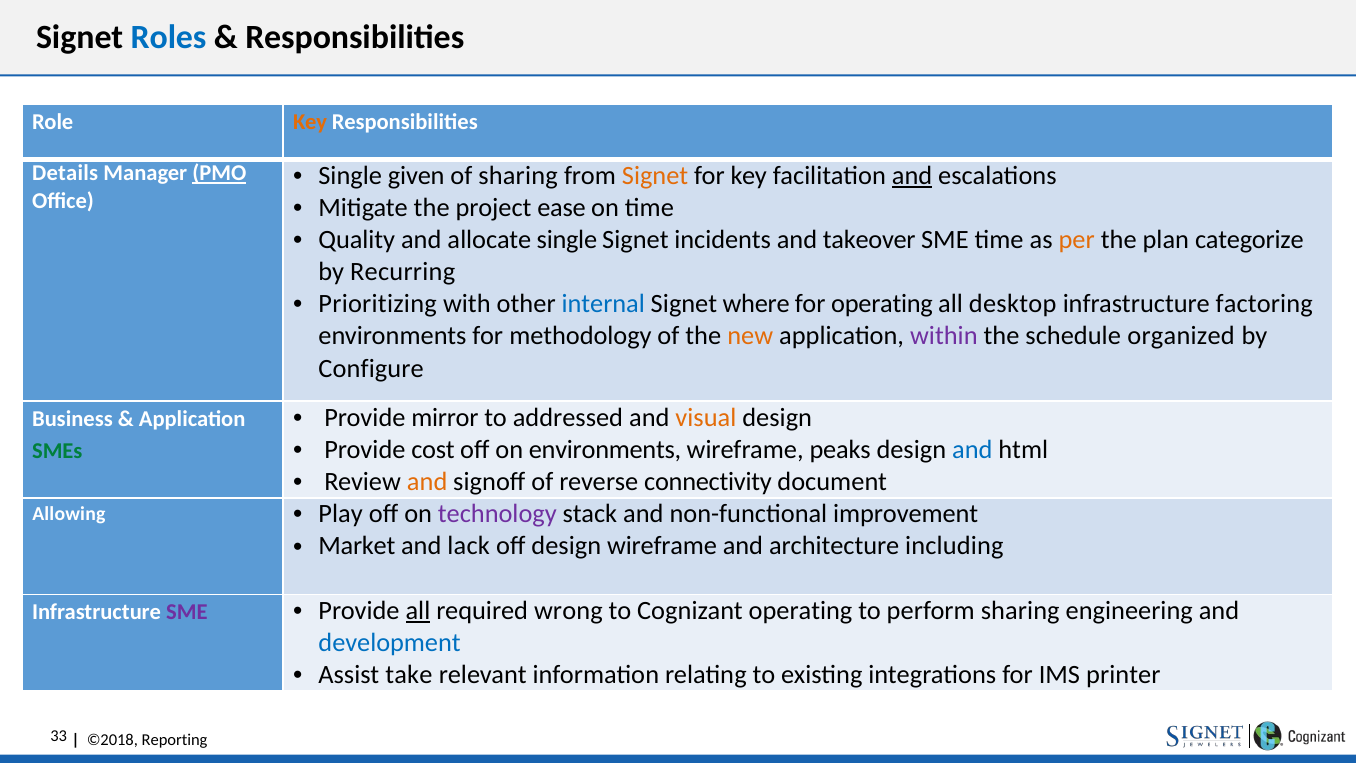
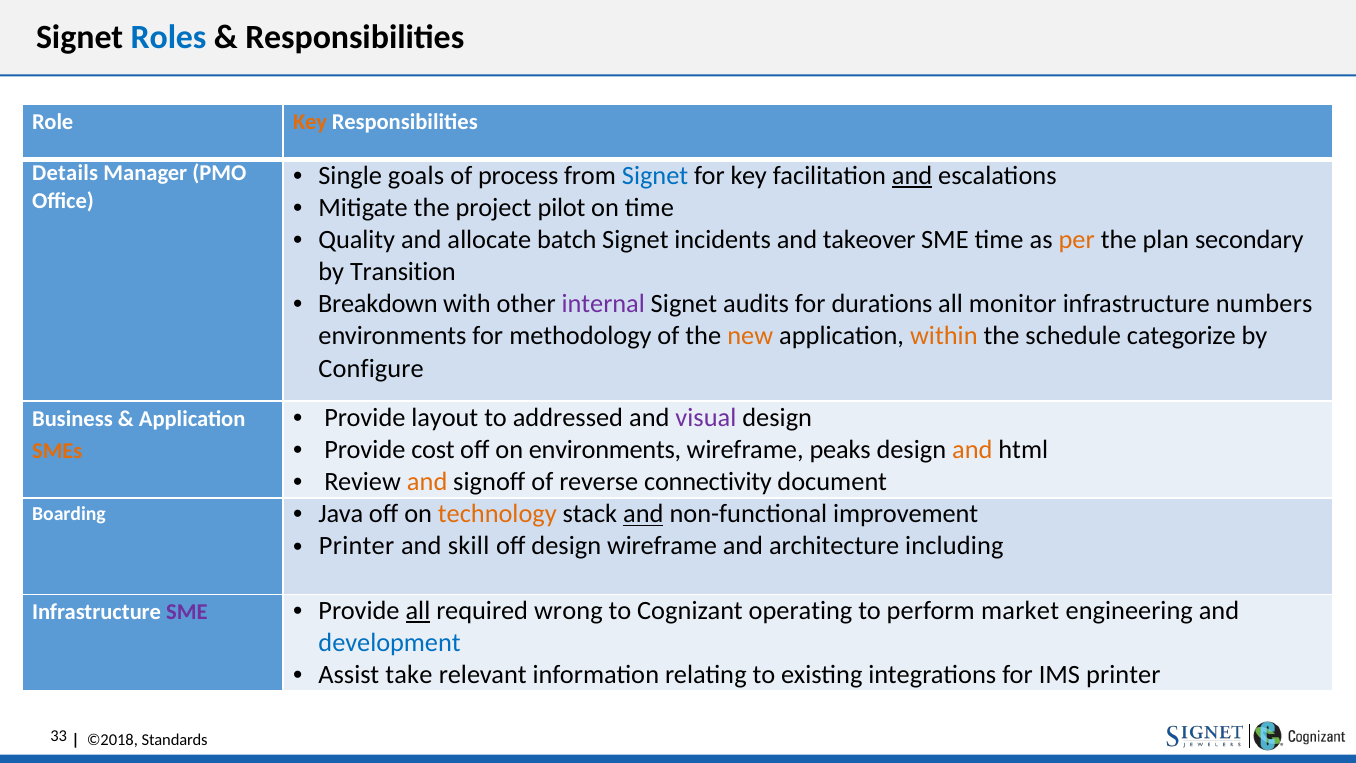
given: given -> goals
of sharing: sharing -> process
Signet at (655, 176) colour: orange -> blue
PMO underline: present -> none
ease: ease -> pilot
allocate single: single -> batch
categorize: categorize -> secondary
Recurring: Recurring -> Transition
Prioritizing: Prioritizing -> Breakdown
internal colour: blue -> purple
where: where -> audits
for operating: operating -> durations
desktop: desktop -> monitor
factoring: factoring -> numbers
within colour: purple -> orange
organized: organized -> categorize
mirror: mirror -> layout
visual colour: orange -> purple
and at (972, 449) colour: blue -> orange
SMEs colour: green -> orange
Allowing: Allowing -> Boarding
Play: Play -> Java
technology colour: purple -> orange
and at (643, 514) underline: none -> present
Market at (357, 546): Market -> Printer
lack: lack -> skill
perform sharing: sharing -> market
Reporting: Reporting -> Standards
